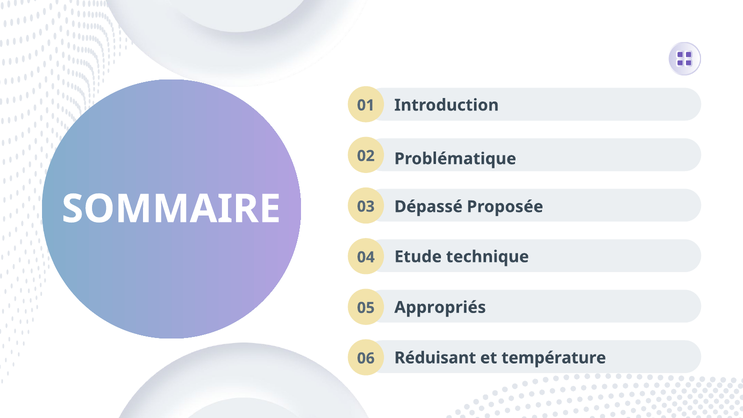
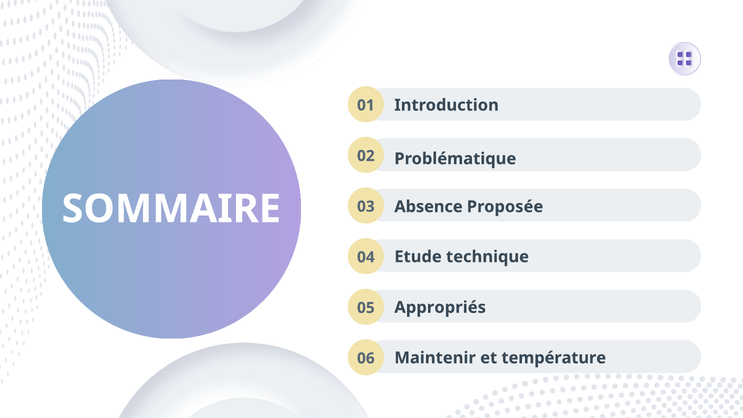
Dépassé: Dépassé -> Absence
Réduisant: Réduisant -> Maintenir
